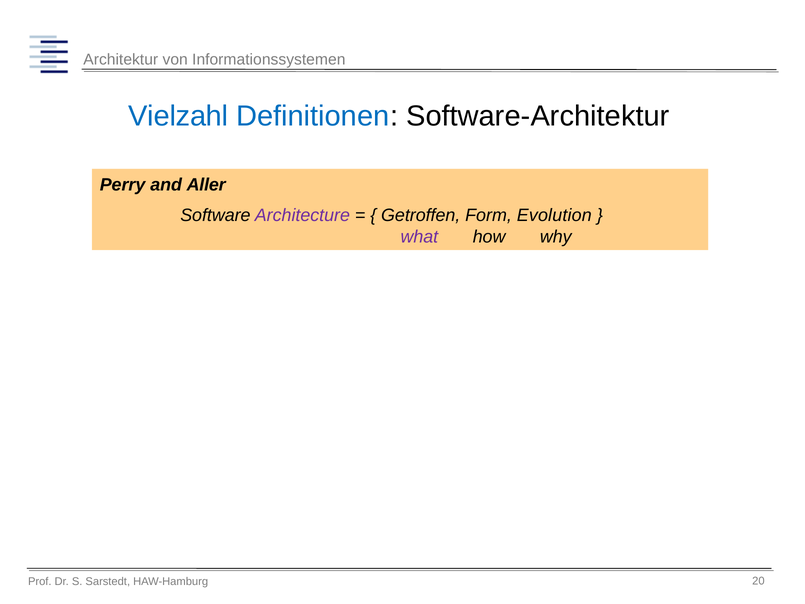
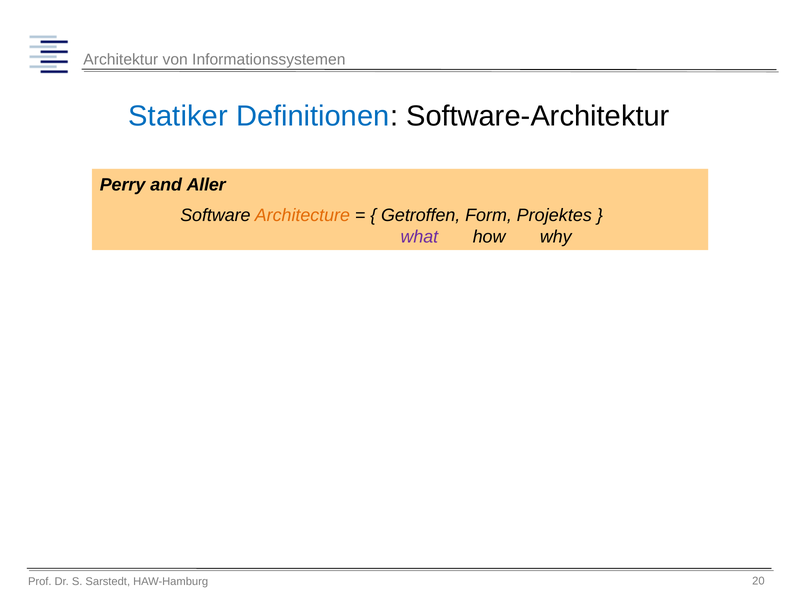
Vielzahl: Vielzahl -> Statiker
Architecture colour: purple -> orange
Evolution: Evolution -> Projektes
